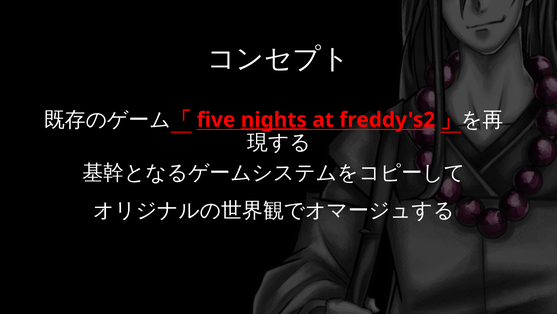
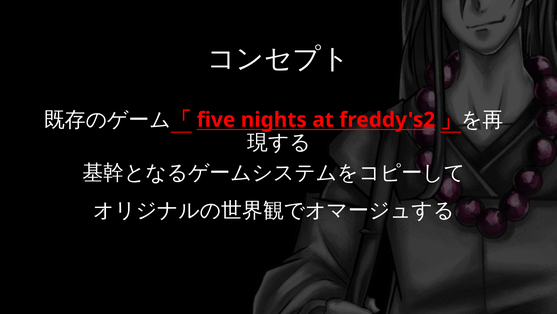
nights underline: present -> none
